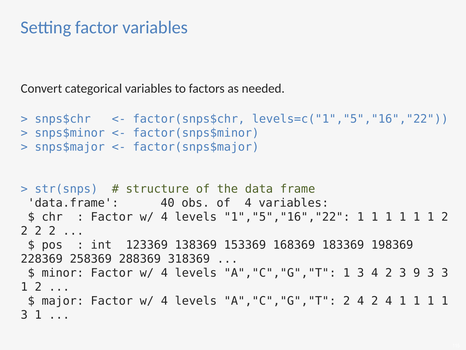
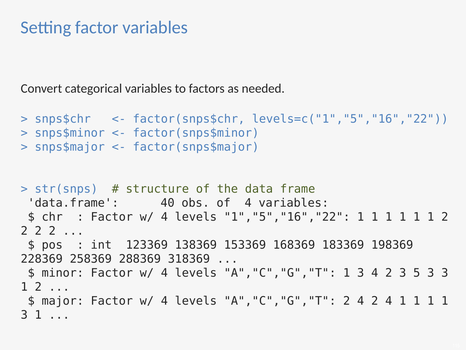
9: 9 -> 5
